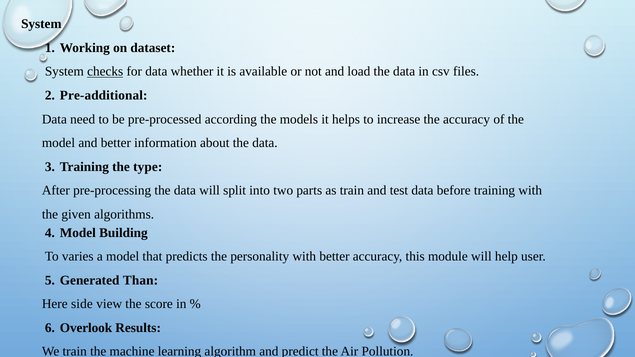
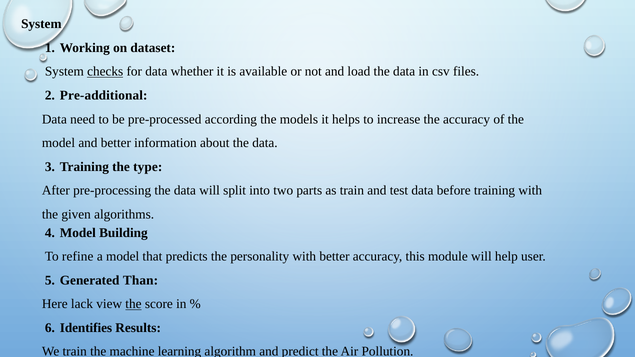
varies: varies -> refine
side: side -> lack
the at (133, 304) underline: none -> present
Overlook: Overlook -> Identifies
